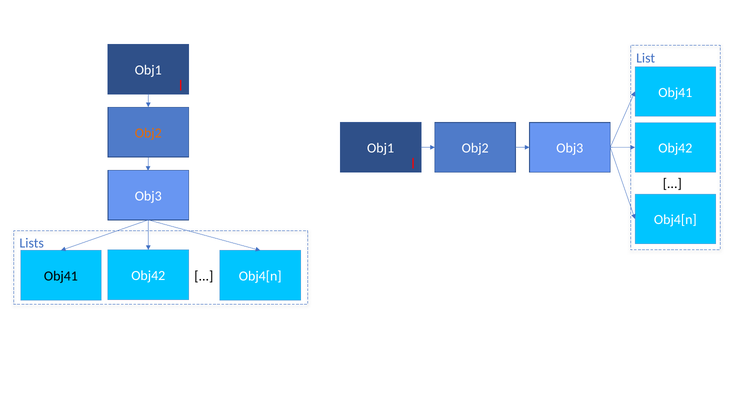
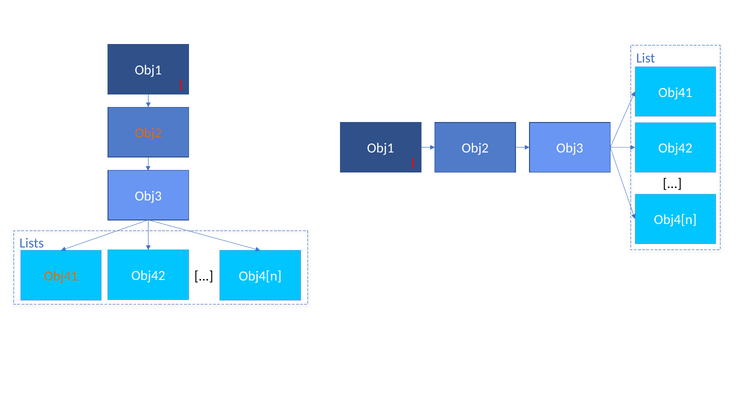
Obj41 at (61, 277) colour: black -> orange
